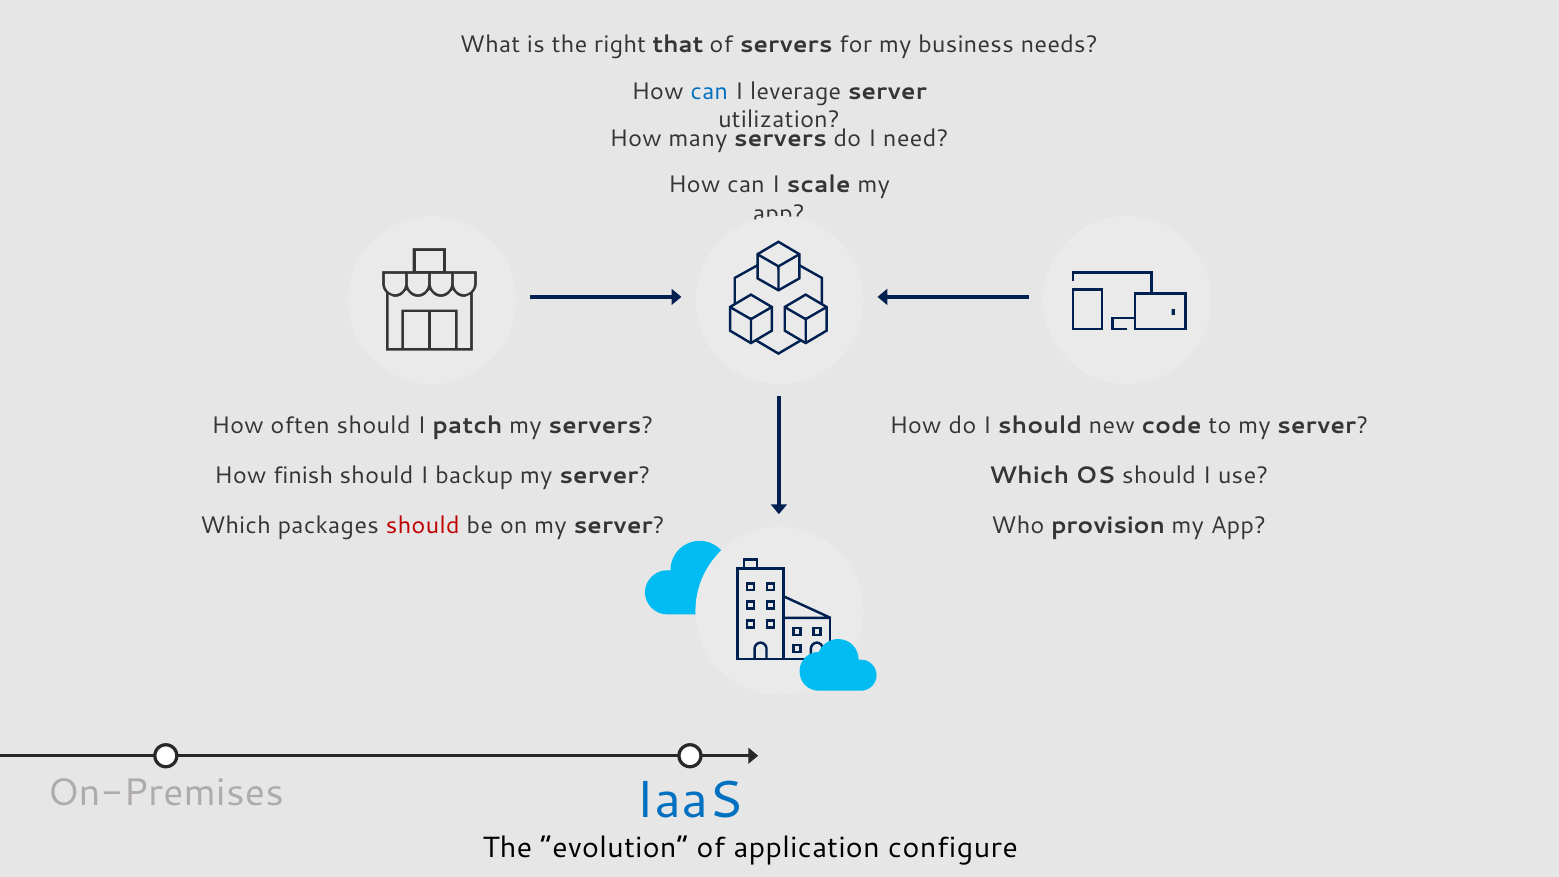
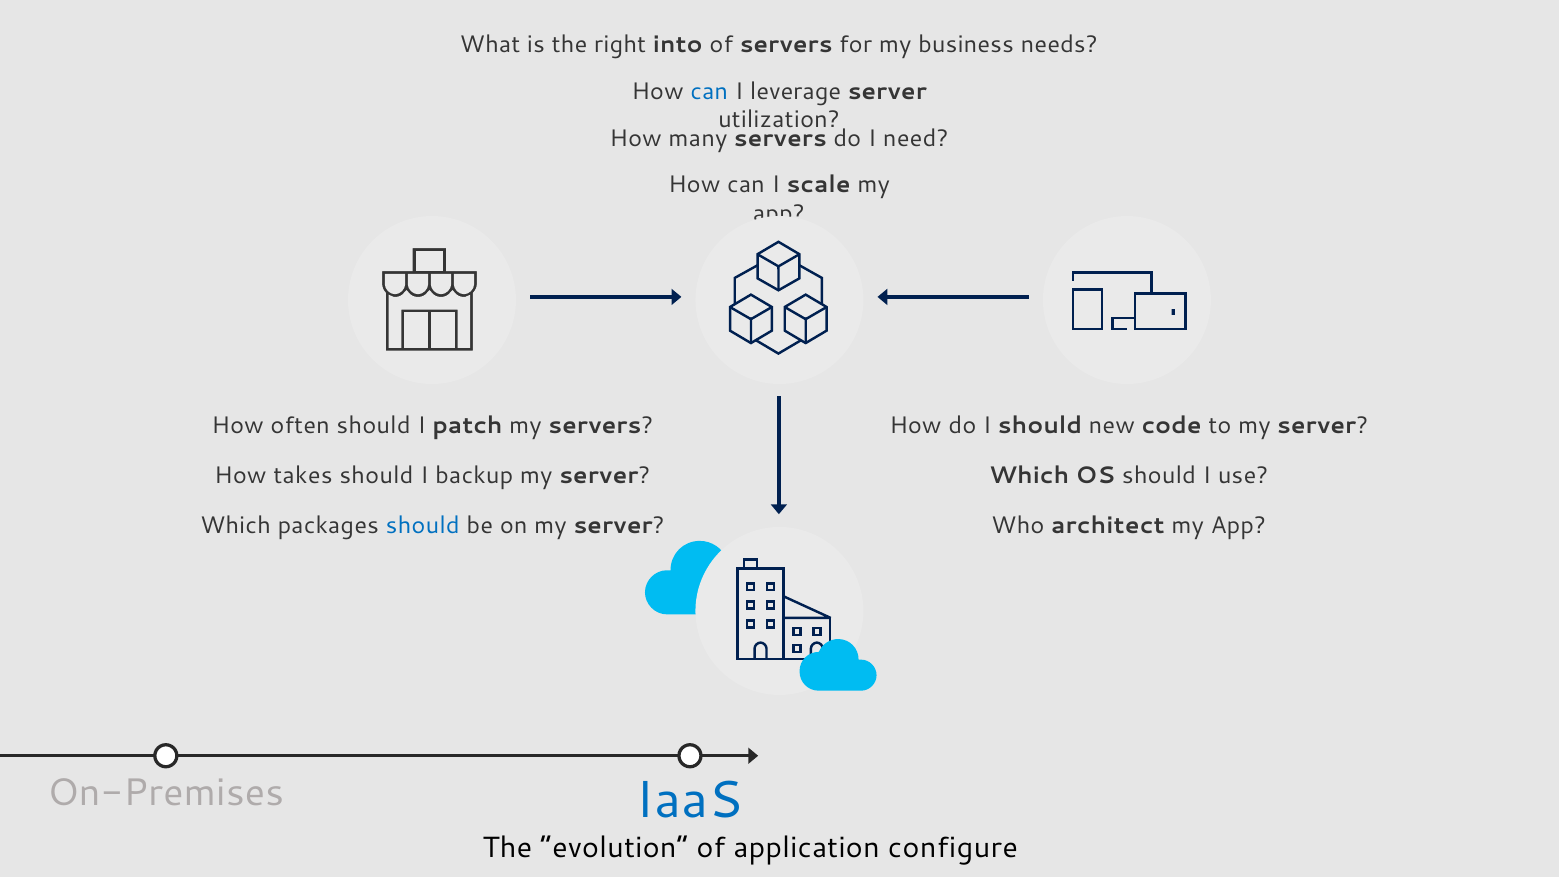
that: that -> into
finish: finish -> takes
should at (423, 525) colour: red -> blue
provision: provision -> architect
